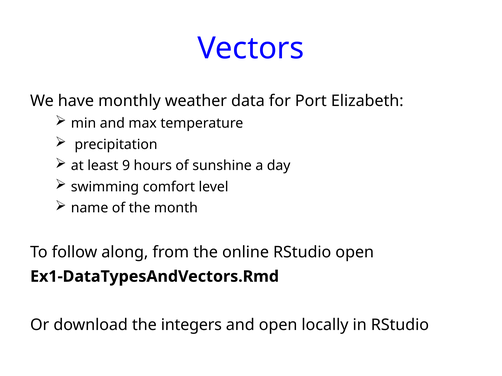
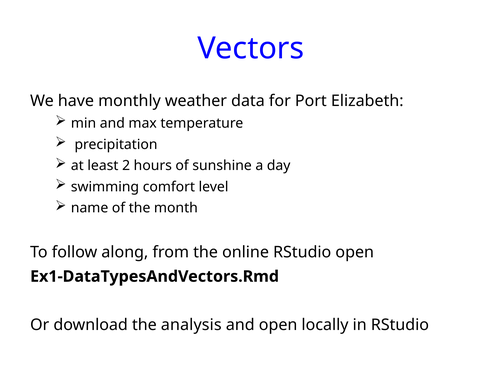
9: 9 -> 2
integers: integers -> analysis
